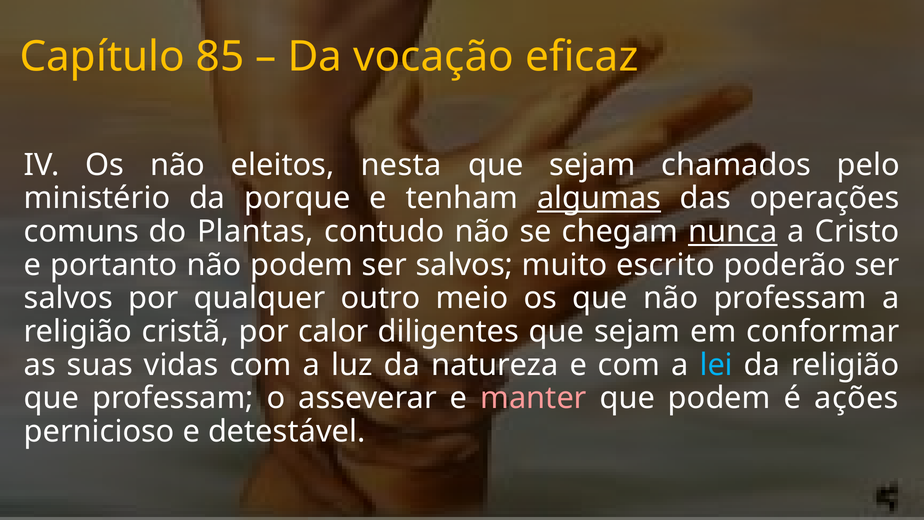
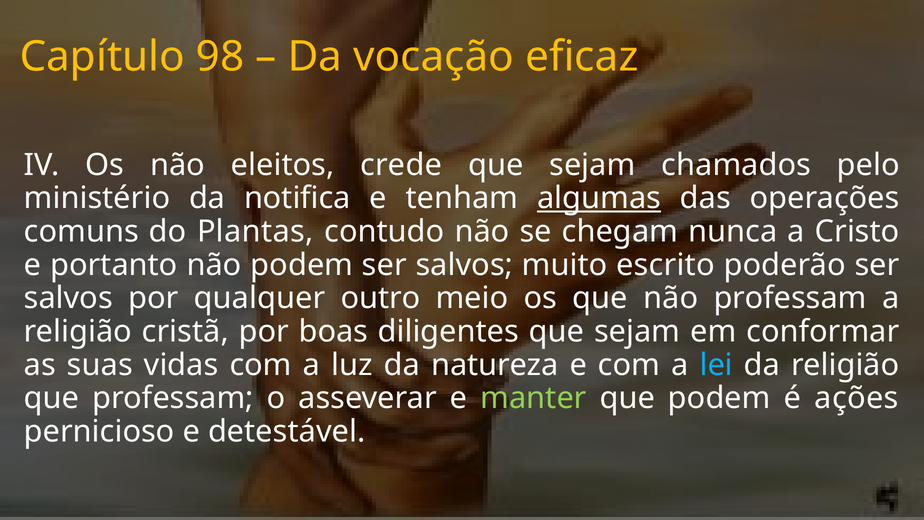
85: 85 -> 98
nesta: nesta -> crede
porque: porque -> notifica
nunca underline: present -> none
calor: calor -> boas
manter colour: pink -> light green
